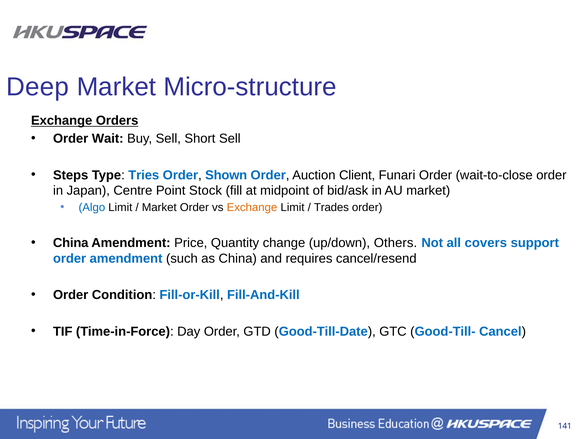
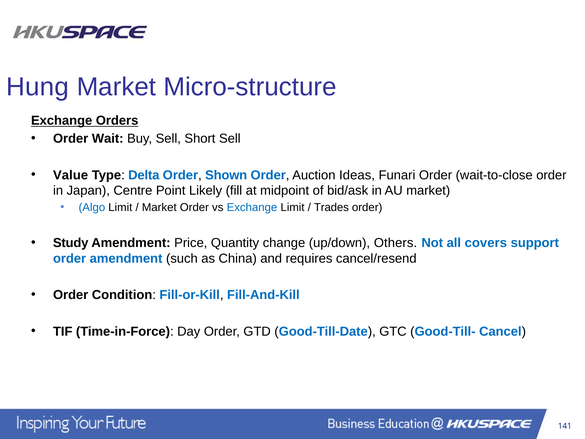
Deep: Deep -> Hung
Steps: Steps -> Value
Tries: Tries -> Delta
Client: Client -> Ideas
Stock: Stock -> Likely
Exchange at (252, 207) colour: orange -> blue
China at (71, 243): China -> Study
